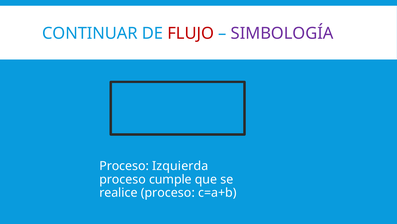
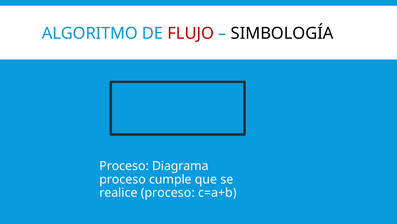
CONTINUAR: CONTINUAR -> ALGORITMO
SIMBOLOGÍA colour: purple -> black
Izquierda: Izquierda -> Diagrama
